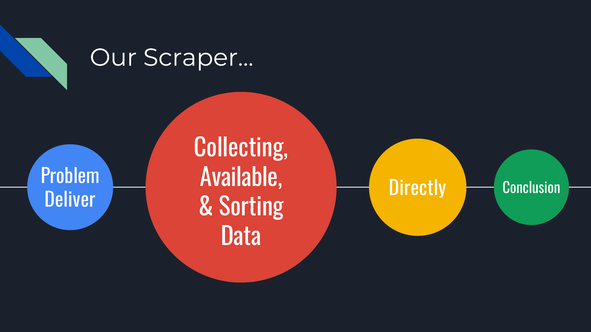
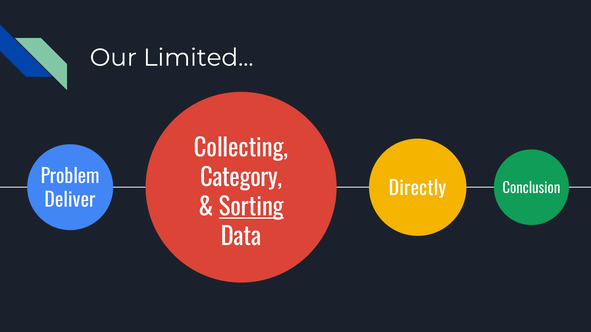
Scraper: Scraper -> Limited
Available: Available -> Category
Sorting underline: none -> present
